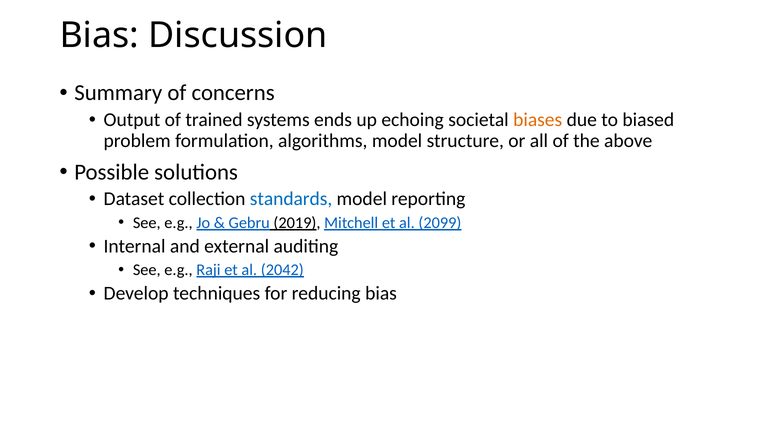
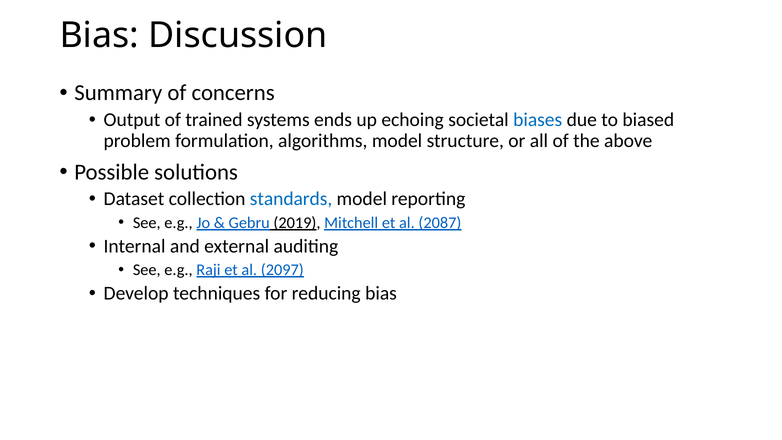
biases colour: orange -> blue
2099: 2099 -> 2087
2042: 2042 -> 2097
